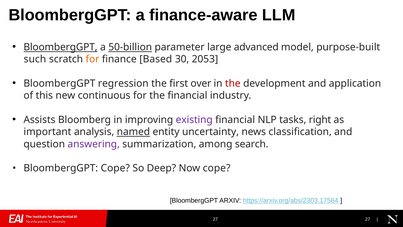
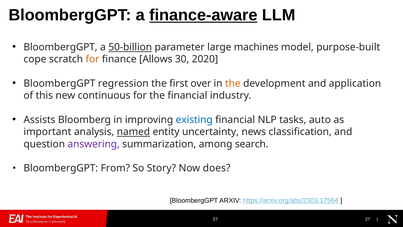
finance-aware underline: none -> present
BloombergGPT at (61, 47) underline: present -> none
advanced: advanced -> machines
such: such -> cope
Based: Based -> Allows
2053: 2053 -> 2020
the at (233, 83) colour: red -> orange
existing colour: purple -> blue
right: right -> auto
BloombergGPT Cope: Cope -> From
Deep: Deep -> Story
Now cope: cope -> does
